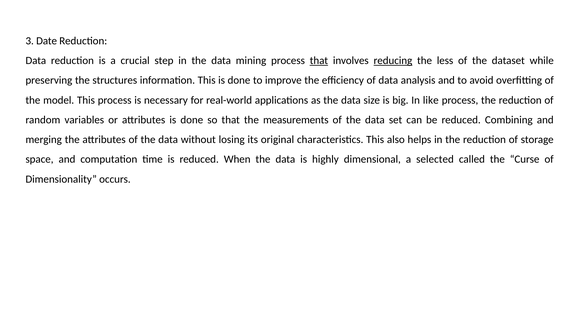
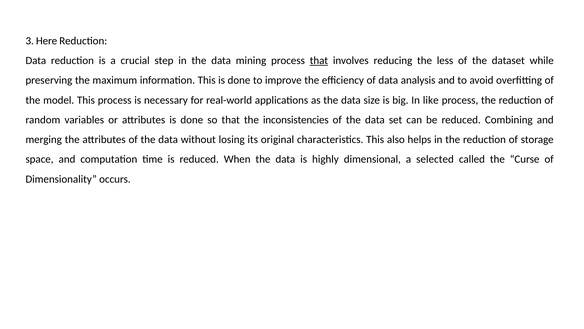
Date: Date -> Here
reducing underline: present -> none
structures: structures -> maximum
measurements: measurements -> inconsistencies
